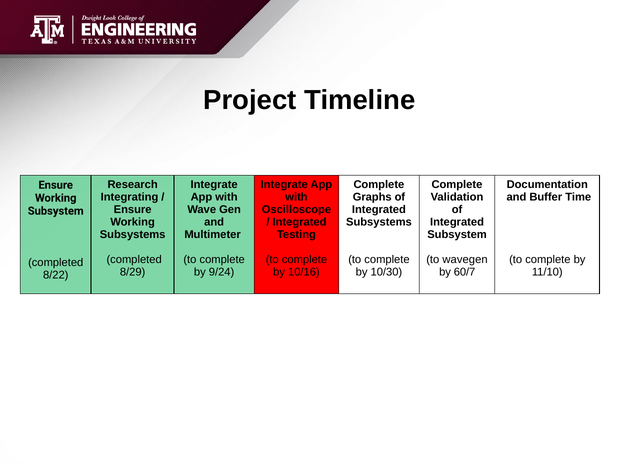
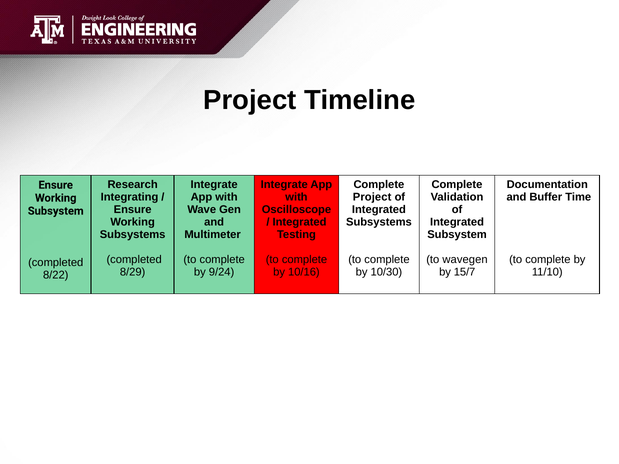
Graphs at (372, 197): Graphs -> Project
60/7: 60/7 -> 15/7
